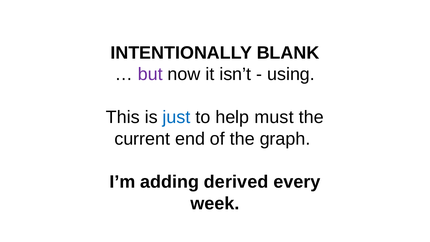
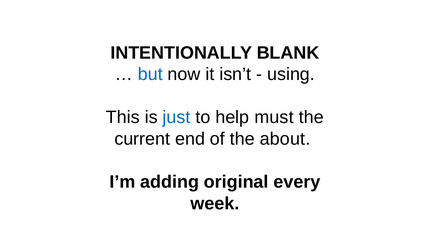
but colour: purple -> blue
graph: graph -> about
derived: derived -> original
